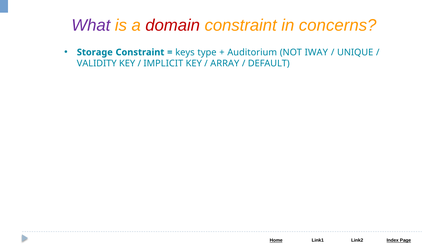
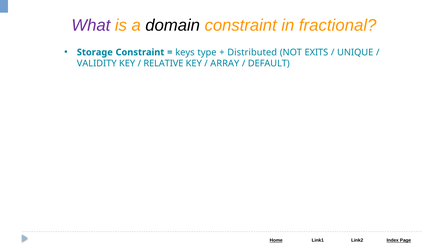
domain colour: red -> black
concerns: concerns -> fractional
Auditorium: Auditorium -> Distributed
IWAY: IWAY -> EXITS
IMPLICIT: IMPLICIT -> RELATIVE
